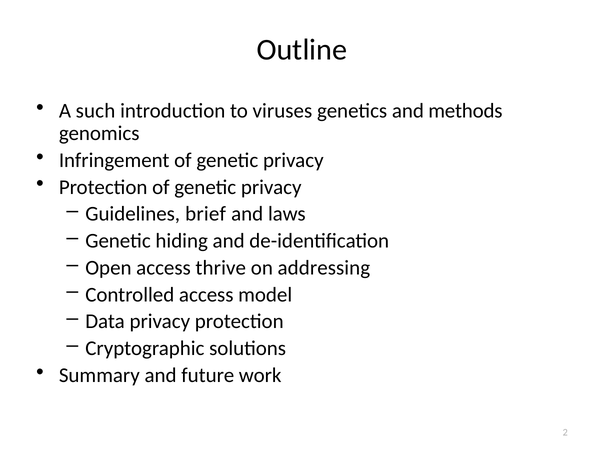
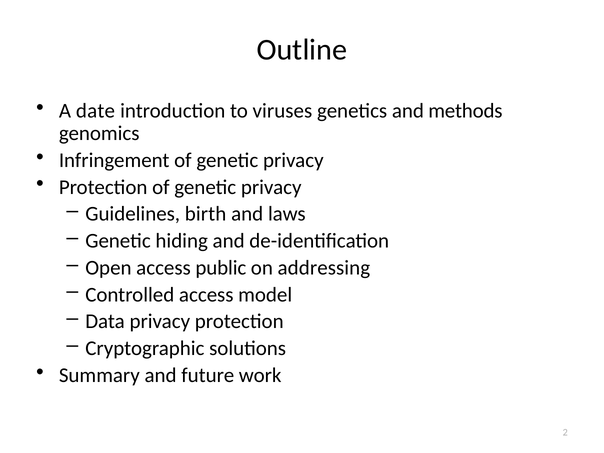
such: such -> date
brief: brief -> birth
thrive: thrive -> public
